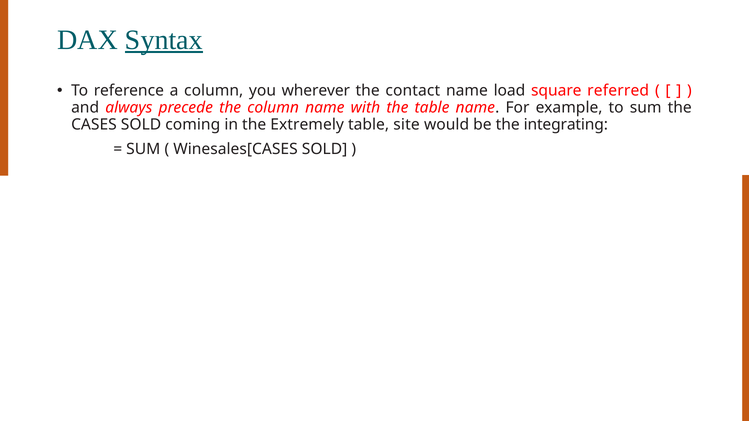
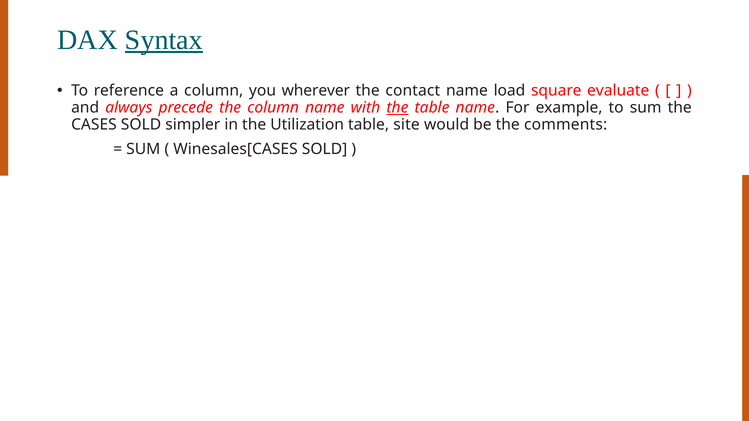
referred: referred -> evaluate
the at (397, 108) underline: none -> present
coming: coming -> simpler
Extremely: Extremely -> Utilization
integrating: integrating -> comments
